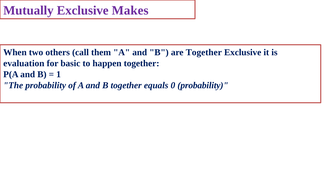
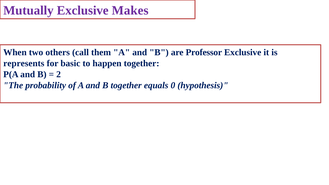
are Together: Together -> Professor
evaluation: evaluation -> represents
1: 1 -> 2
0 probability: probability -> hypothesis
